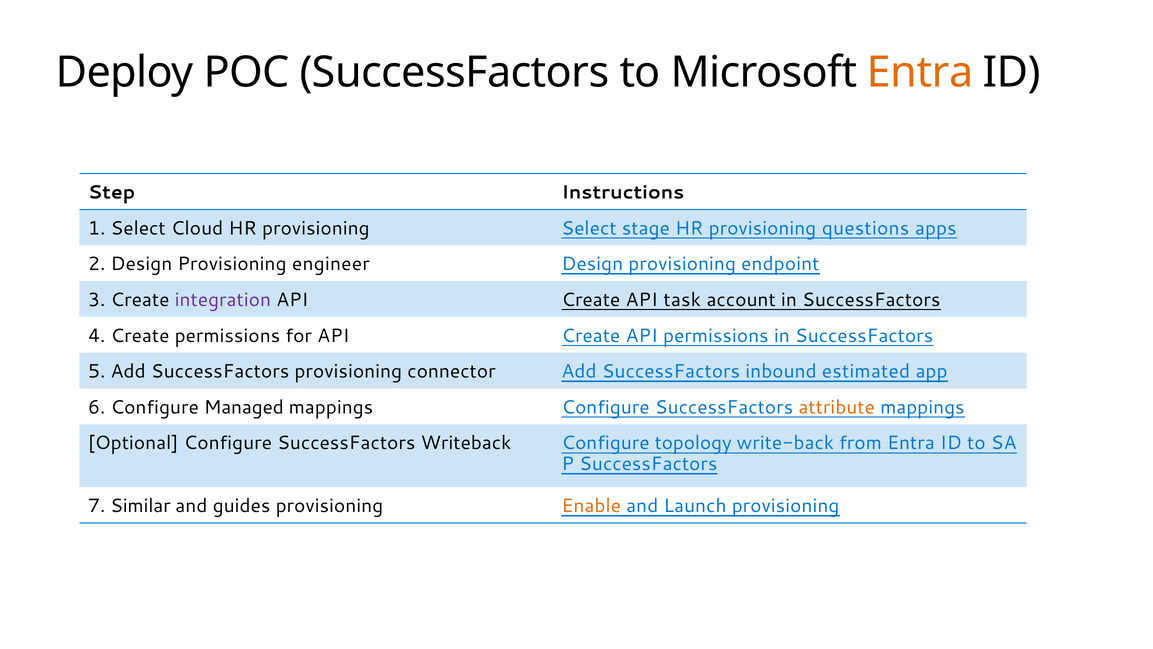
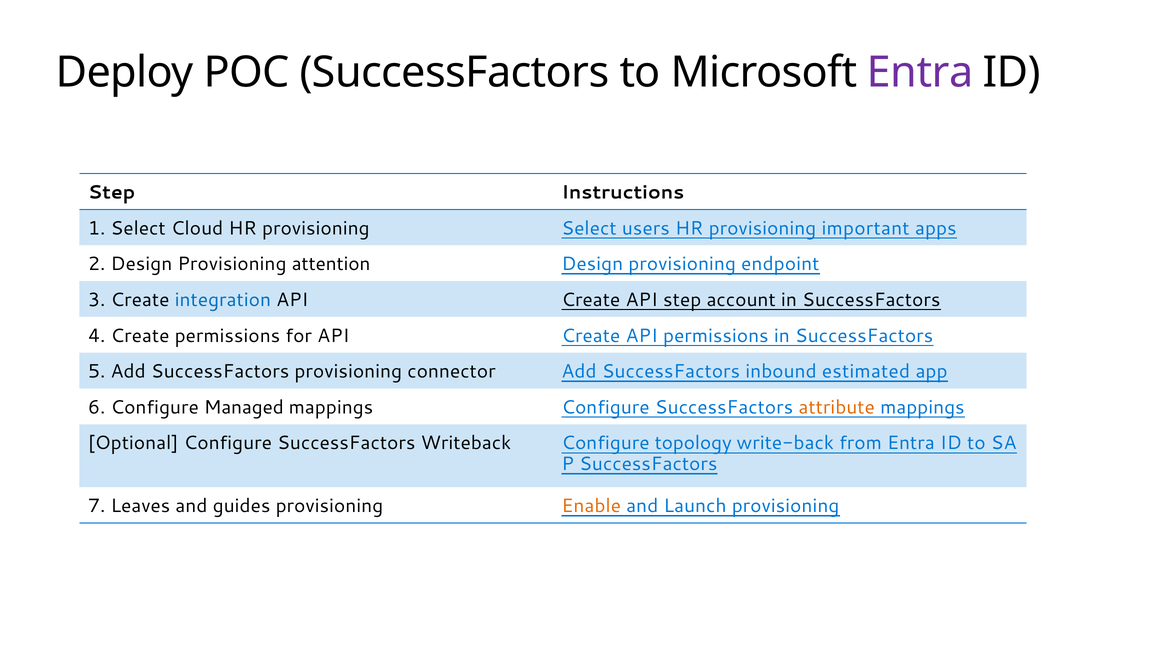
Entra at (920, 72) colour: orange -> purple
stage: stage -> users
questions: questions -> important
engineer: engineer -> attention
integration colour: purple -> blue
API task: task -> step
Similar: Similar -> Leaves
